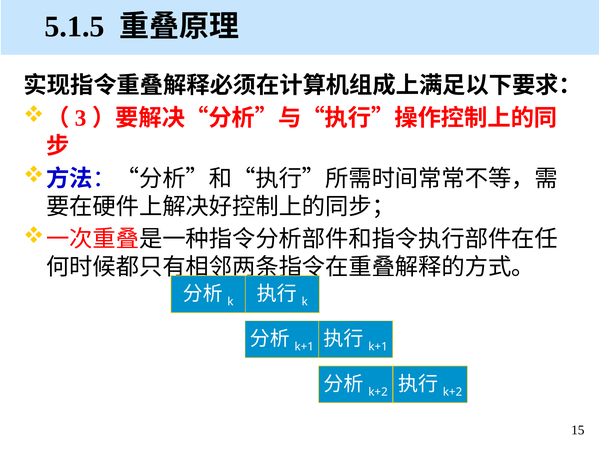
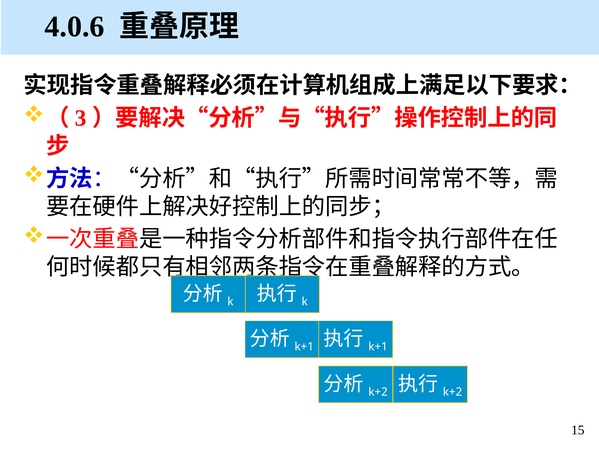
5.1.5: 5.1.5 -> 4.0.6
